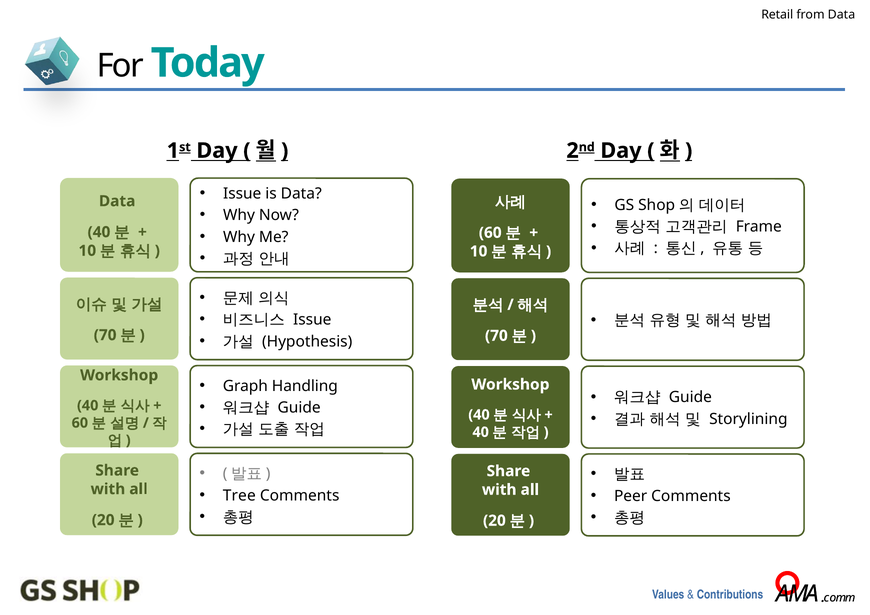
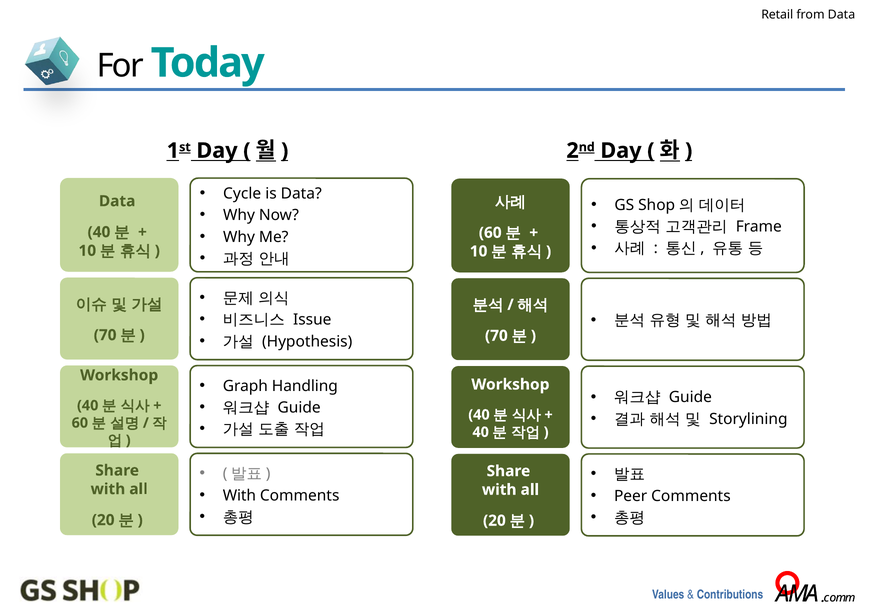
Issue at (242, 194): Issue -> Cycle
Tree at (239, 496): Tree -> With
